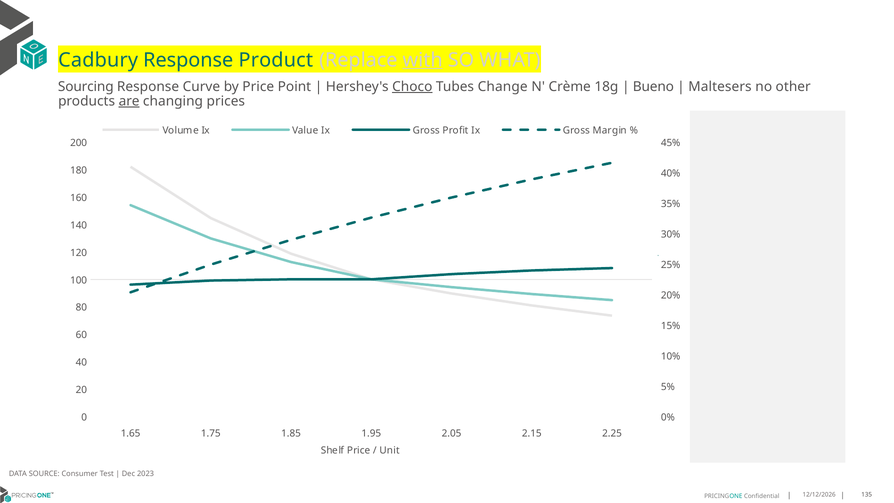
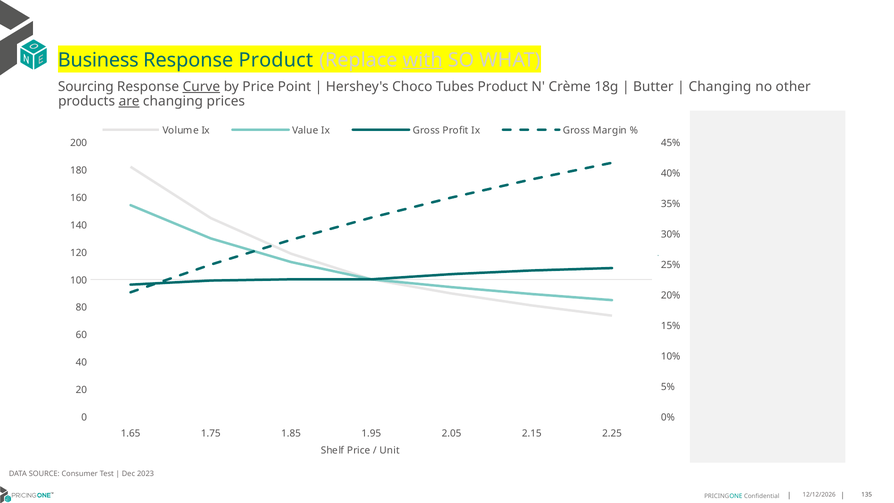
Cadbury: Cadbury -> Business
Curve underline: none -> present
Choco underline: present -> none
Tubes Change: Change -> Product
Bueno: Bueno -> Butter
Maltesers at (720, 87): Maltesers -> Changing
